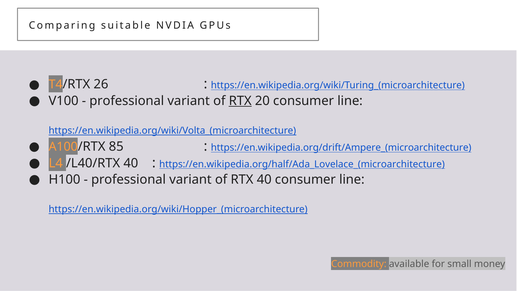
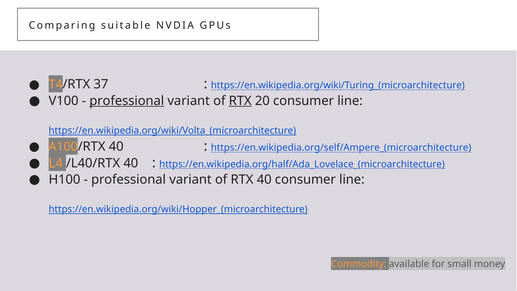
26: 26 -> 37
professional at (127, 101) underline: none -> present
A100/RTX 85: 85 -> 40
https://en.wikipedia.org/drift/Ampere_(microarchitecture: https://en.wikipedia.org/drift/Ampere_(microarchitecture -> https://en.wikipedia.org/self/Ampere_(microarchitecture
